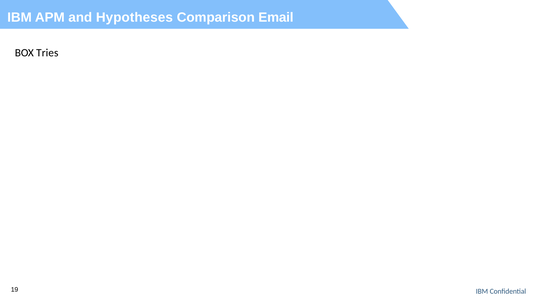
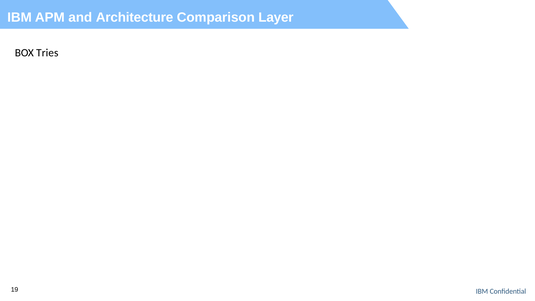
Hypotheses: Hypotheses -> Architecture
Email: Email -> Layer
